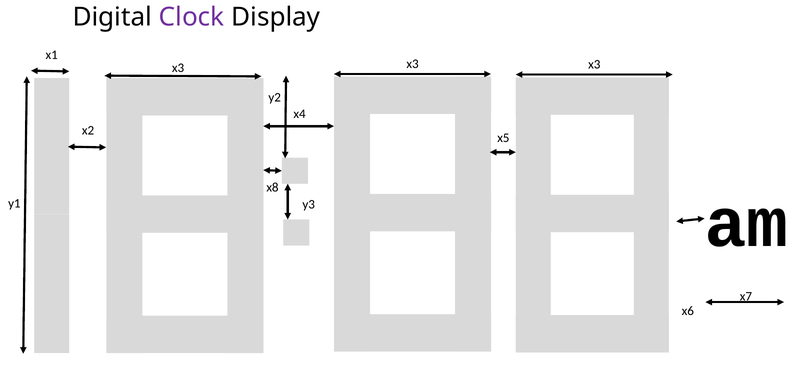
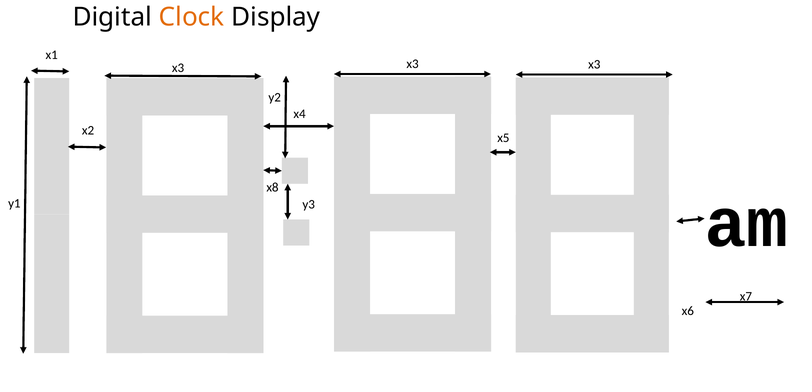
Clock colour: purple -> orange
